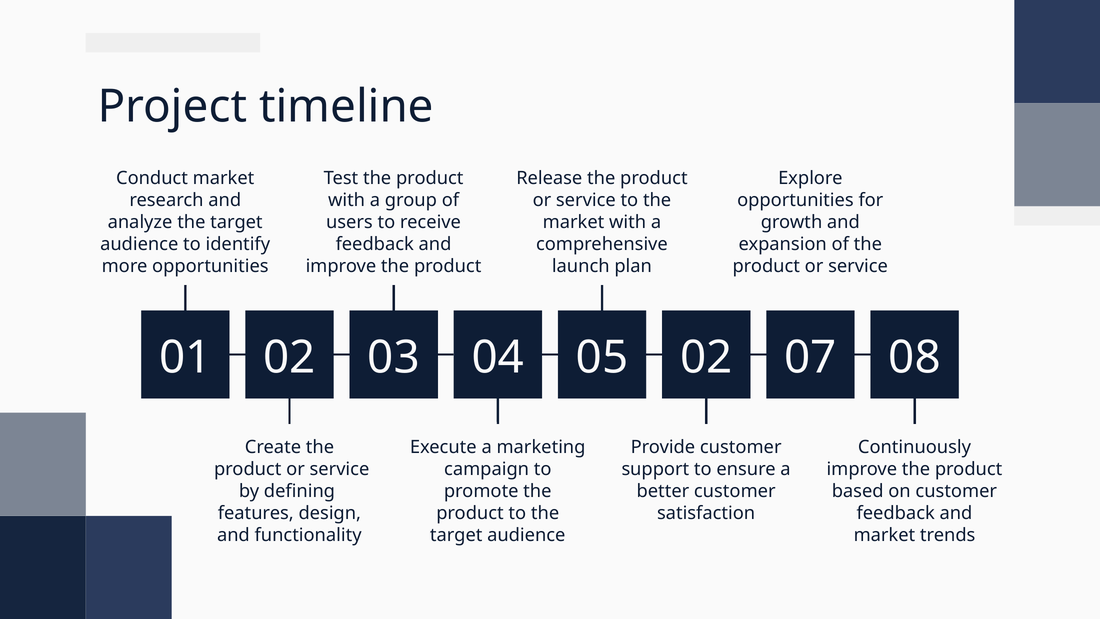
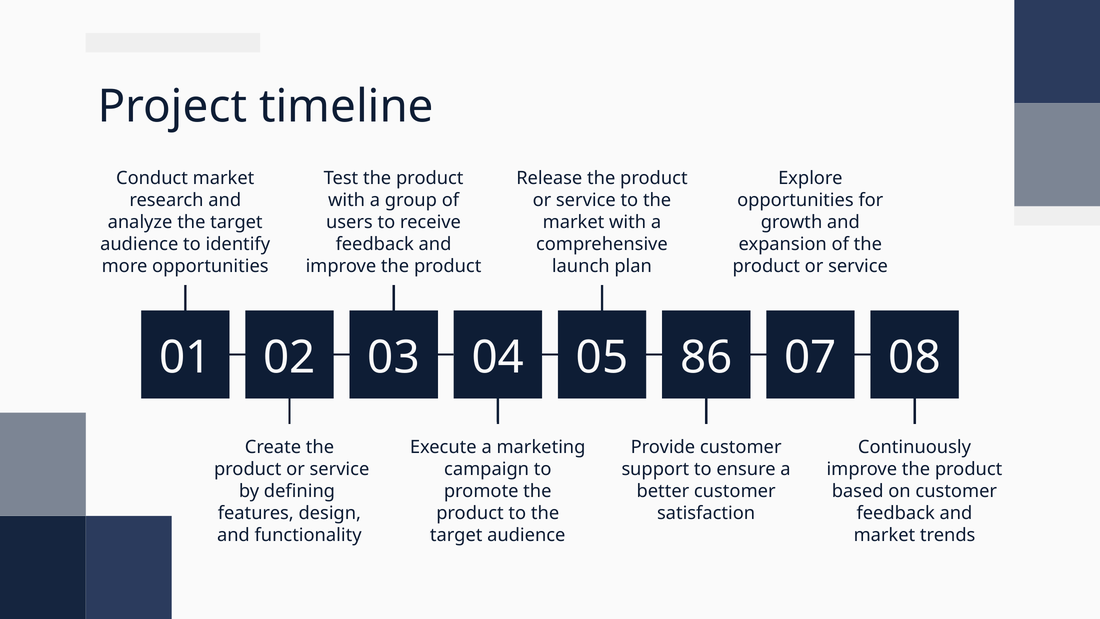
03 02: 02 -> 86
